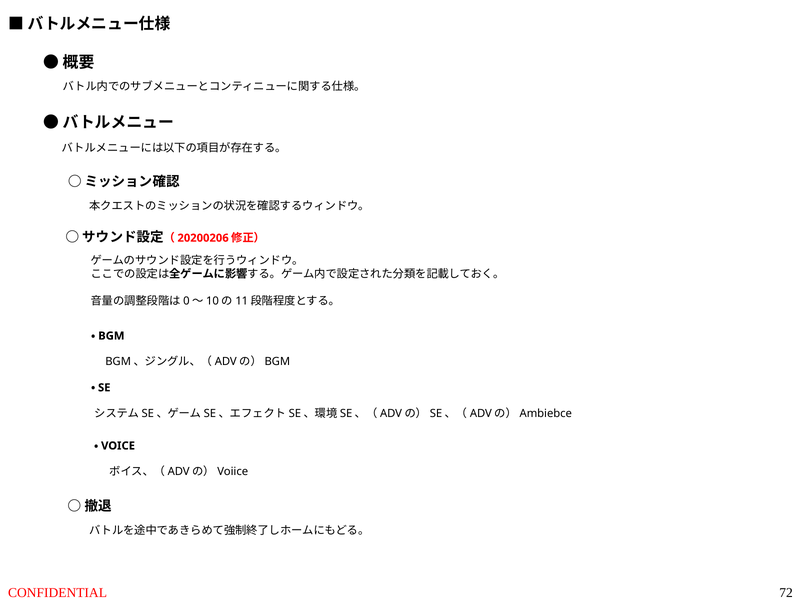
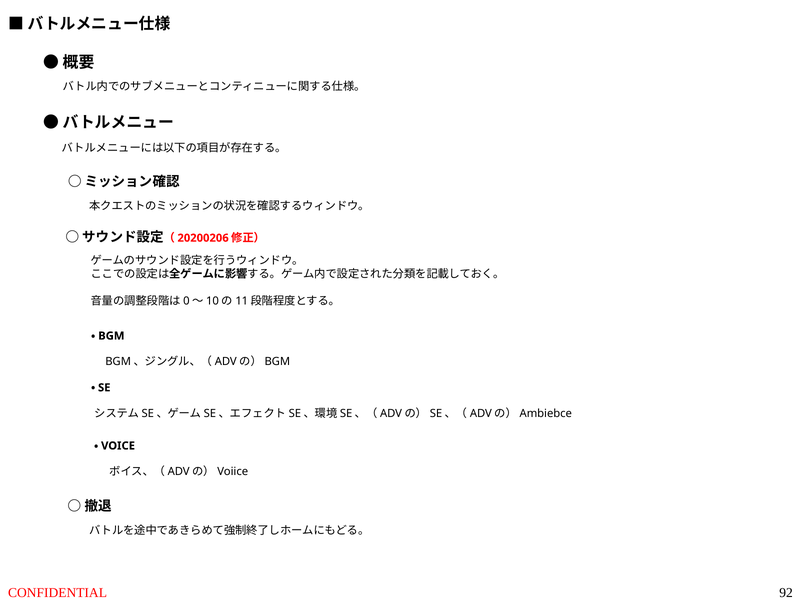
72: 72 -> 92
